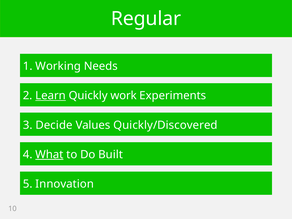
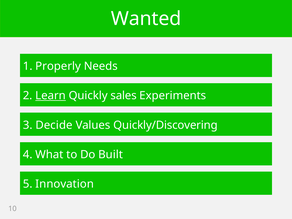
Regular: Regular -> Wanted
Working: Working -> Properly
work: work -> sales
Quickly/Discovered: Quickly/Discovered -> Quickly/Discovering
What underline: present -> none
